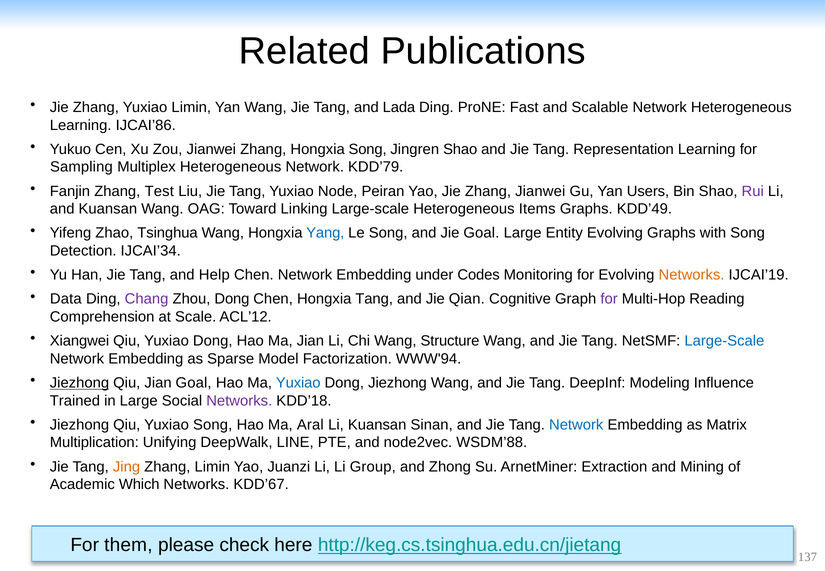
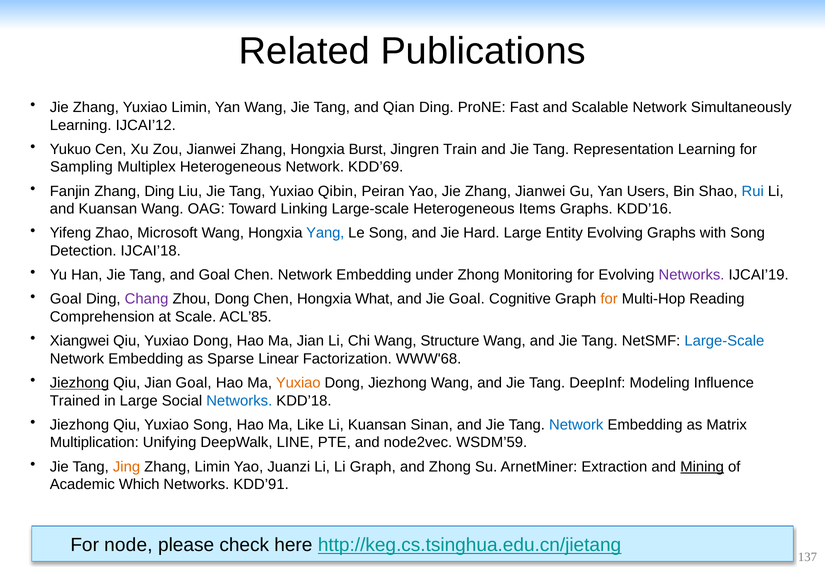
Lada: Lada -> Qian
Network Heterogeneous: Heterogeneous -> Simultaneously
IJCAI’86: IJCAI’86 -> IJCAI’12
Hongxia Song: Song -> Burst
Jingren Shao: Shao -> Train
KDD’79: KDD’79 -> KDD’69
Zhang Test: Test -> Ding
Node: Node -> Qibin
Rui colour: purple -> blue
KDD’49: KDD’49 -> KDD’16
Tsinghua: Tsinghua -> Microsoft
Jie Goal: Goal -> Hard
IJCAI’34: IJCAI’34 -> IJCAI’18
and Help: Help -> Goal
under Codes: Codes -> Zhong
Networks at (692, 275) colour: orange -> purple
Data at (66, 299): Data -> Goal
Hongxia Tang: Tang -> What
Jie Qian: Qian -> Goal
for at (609, 299) colour: purple -> orange
ACL’12: ACL’12 -> ACL’85
Model: Model -> Linear
WWW'94: WWW'94 -> WWW'68
Yuxiao at (298, 383) colour: blue -> orange
Networks at (239, 401) colour: purple -> blue
Aral: Aral -> Like
WSDM’88: WSDM’88 -> WSDM’59
Li Group: Group -> Graph
Mining underline: none -> present
KDD’67: KDD’67 -> KDD’91
them: them -> node
